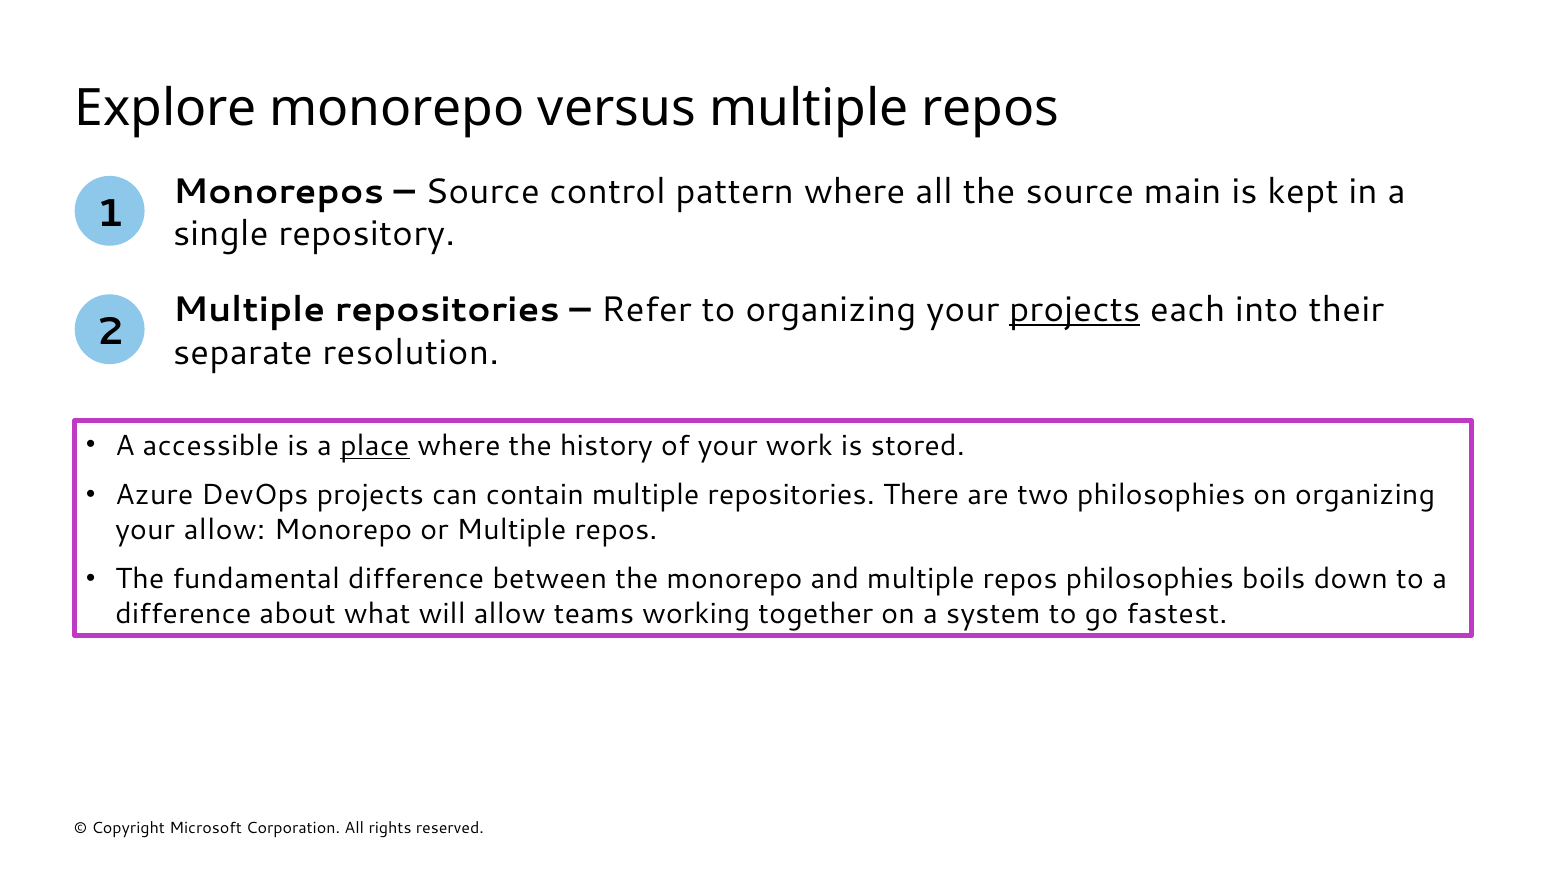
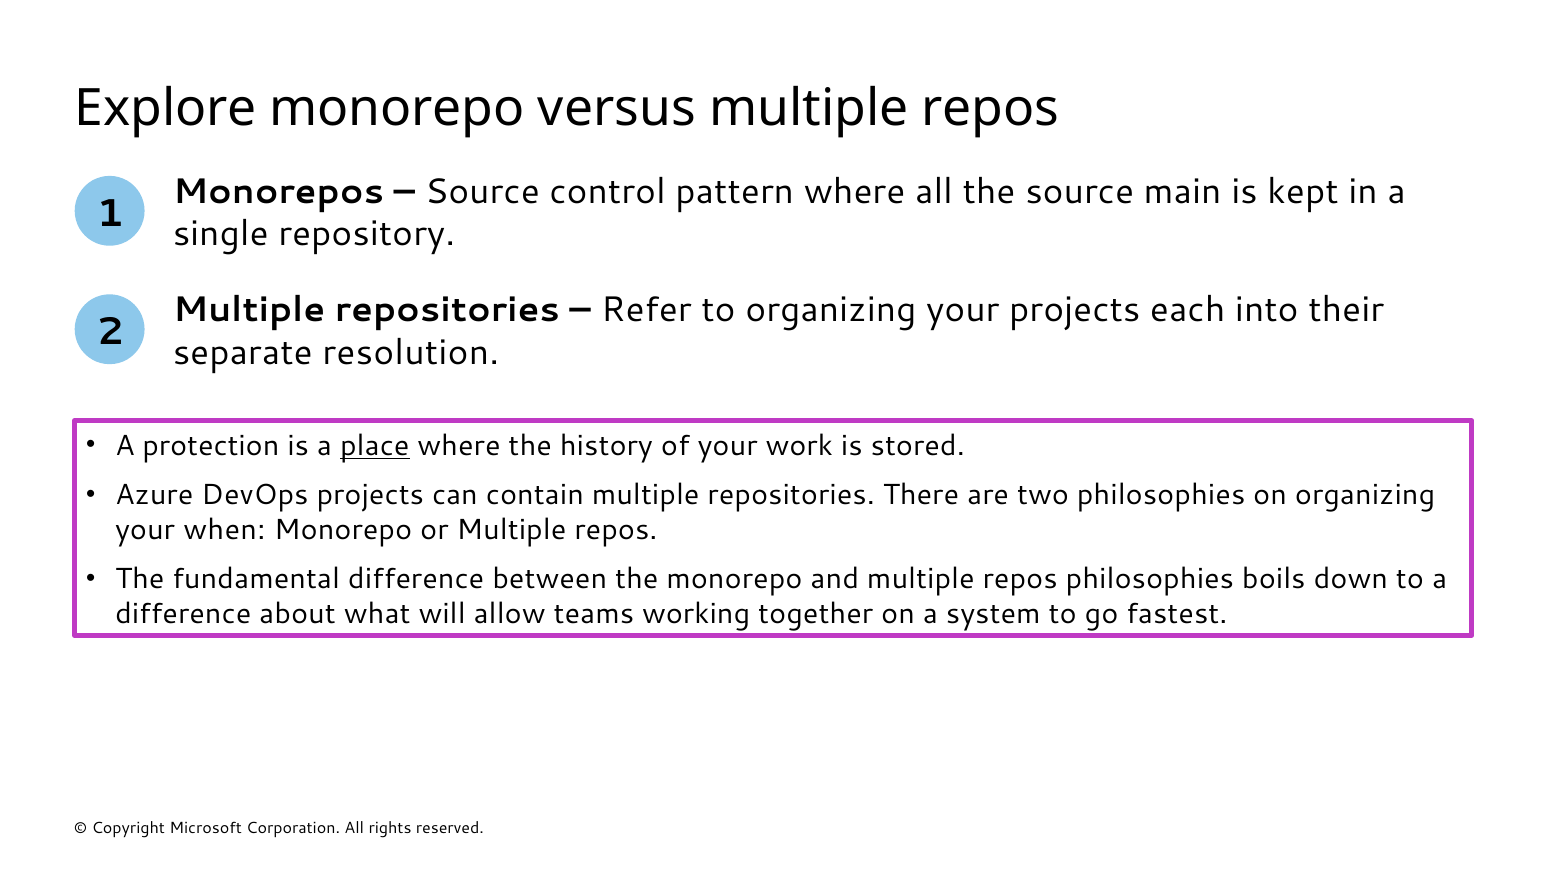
projects at (1075, 310) underline: present -> none
accessible: accessible -> protection
your allow: allow -> when
